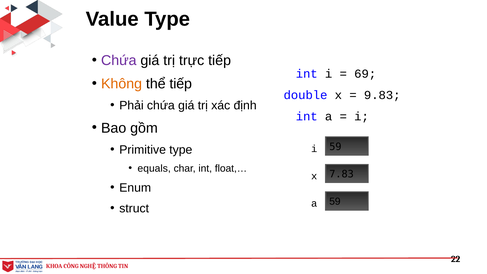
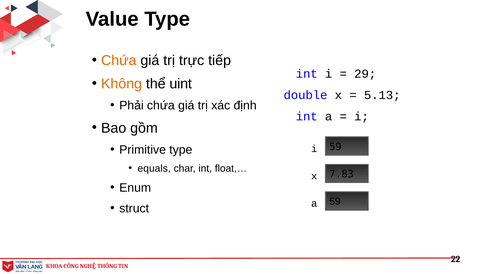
Chứa at (119, 60) colour: purple -> orange
69: 69 -> 29
thể tiếp: tiếp -> uint
9.83: 9.83 -> 5.13
